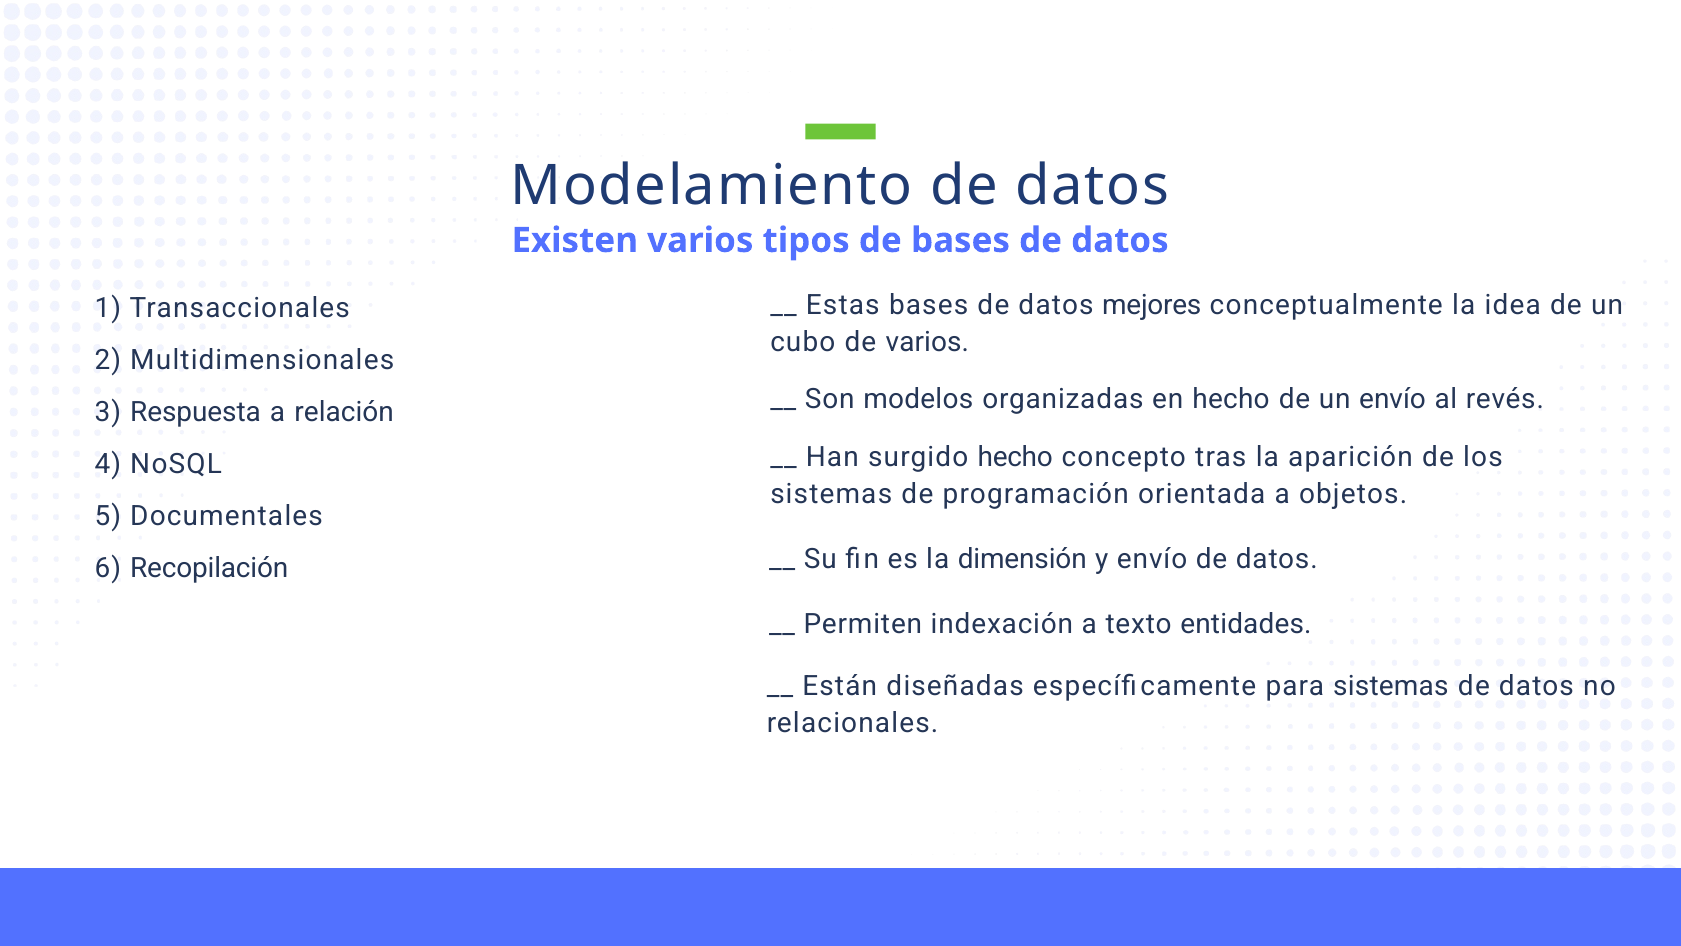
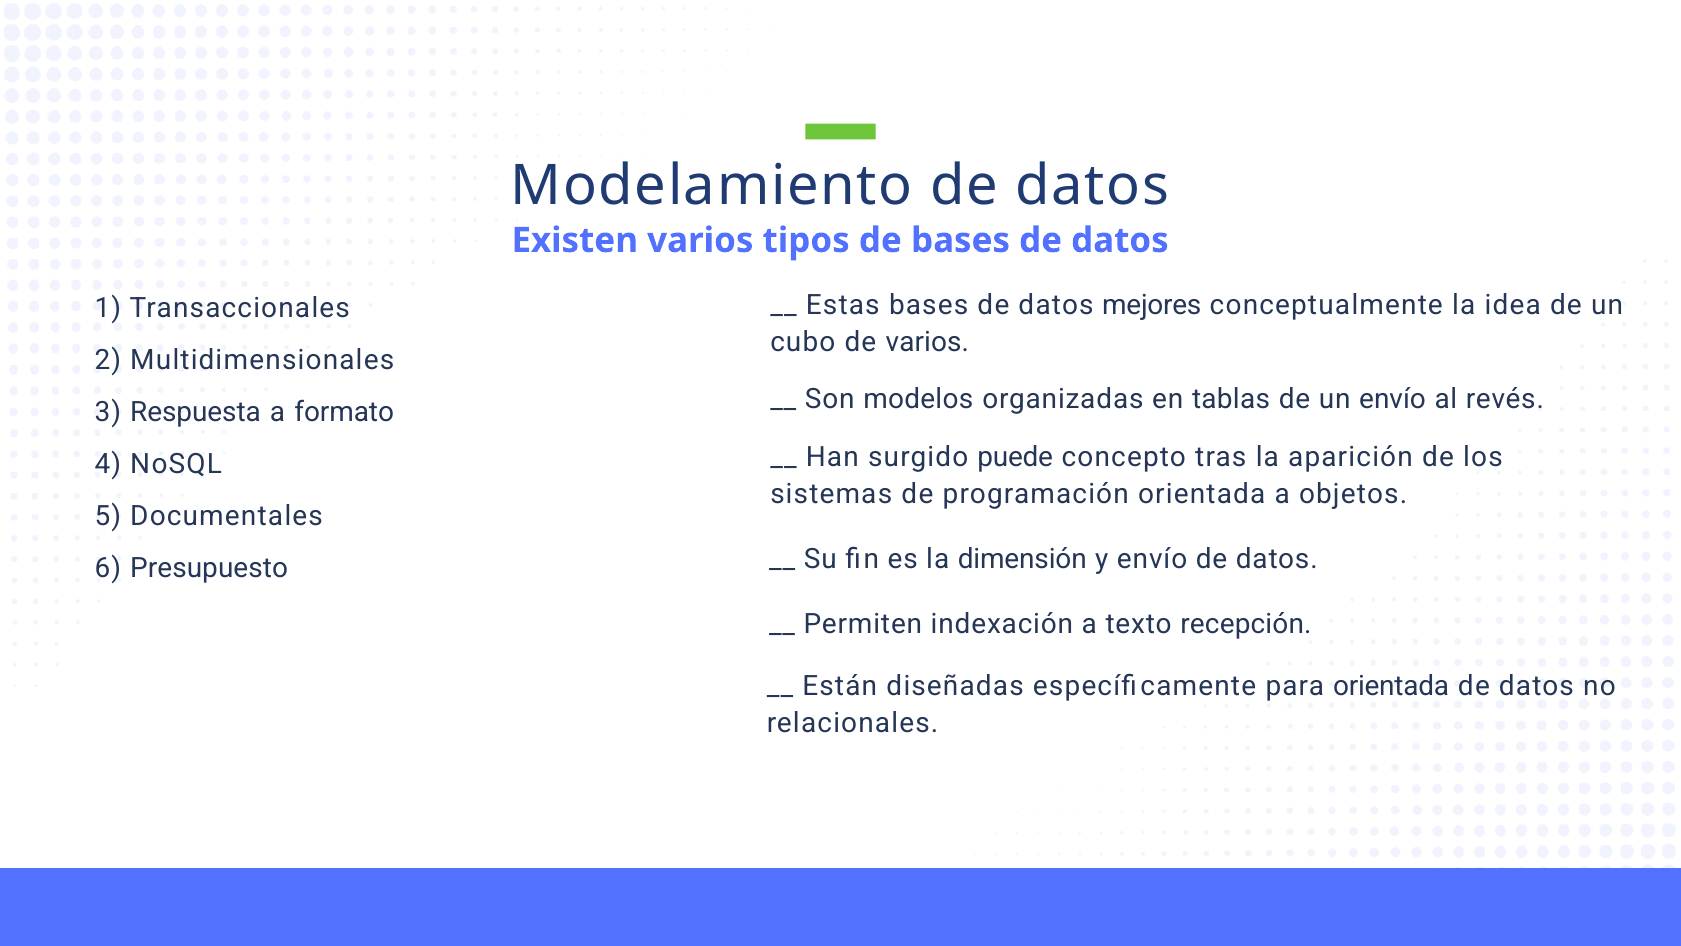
en hecho: hecho -> tablas
relación: relación -> formato
surgido hecho: hecho -> puede
Recopilación: Recopilación -> Presupuesto
entidades: entidades -> recepción
para sistemas: sistemas -> orientada
